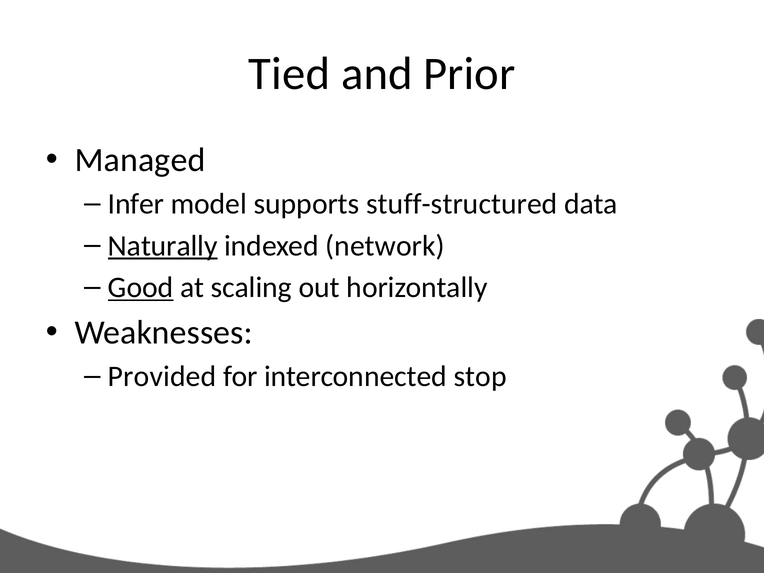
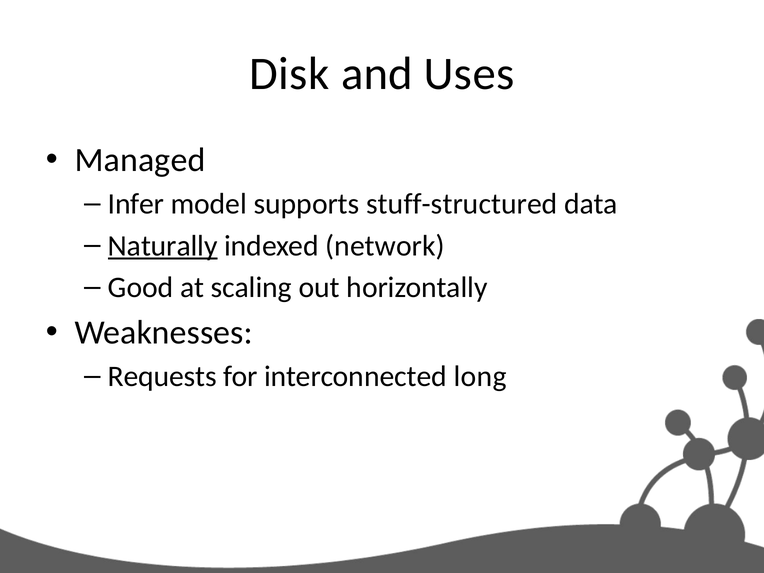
Tied: Tied -> Disk
Prior: Prior -> Uses
Good underline: present -> none
Provided: Provided -> Requests
stop: stop -> long
